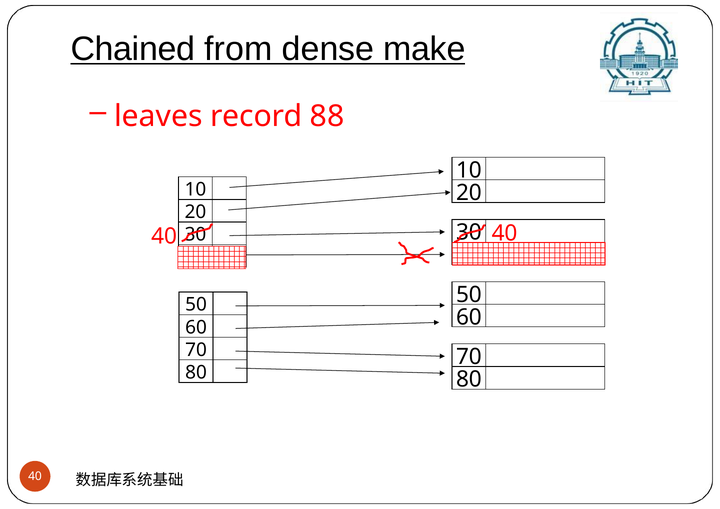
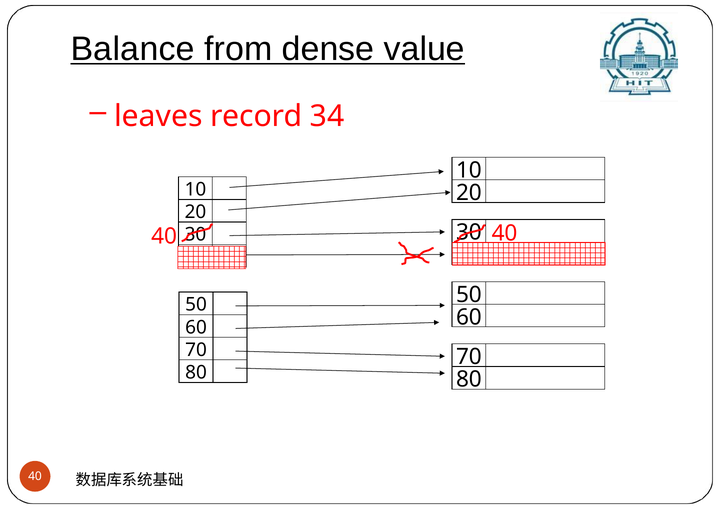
Chained: Chained -> Balance
make: make -> value
88: 88 -> 34
